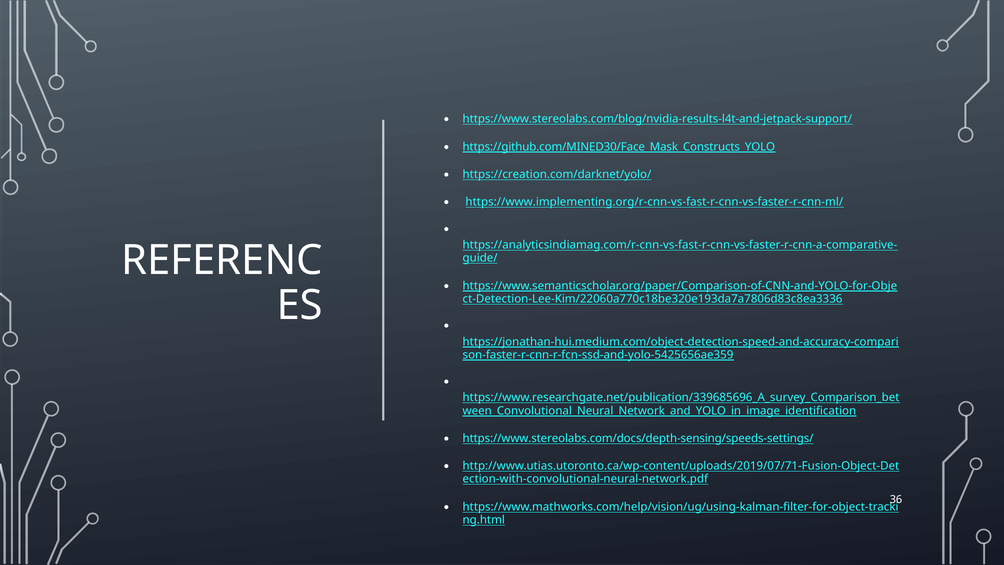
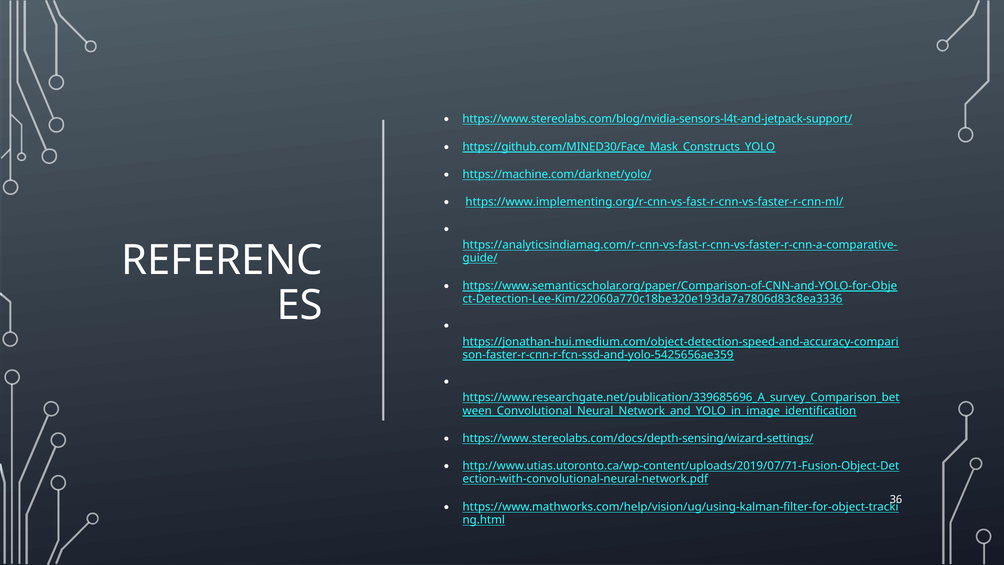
https://www.stereolabs.com/blog/nvidia-results-l4t-and-jetpack-support/: https://www.stereolabs.com/blog/nvidia-results-l4t-and-jetpack-support/ -> https://www.stereolabs.com/blog/nvidia-sensors-l4t-and-jetpack-support/
https://creation.com/darknet/yolo/: https://creation.com/darknet/yolo/ -> https://machine.com/darknet/yolo/
https://www.stereolabs.com/docs/depth-sensing/speeds-settings/: https://www.stereolabs.com/docs/depth-sensing/speeds-settings/ -> https://www.stereolabs.com/docs/depth-sensing/wizard-settings/
